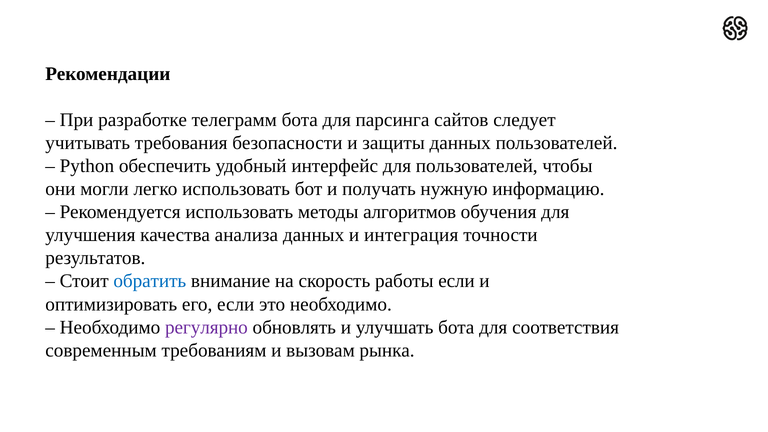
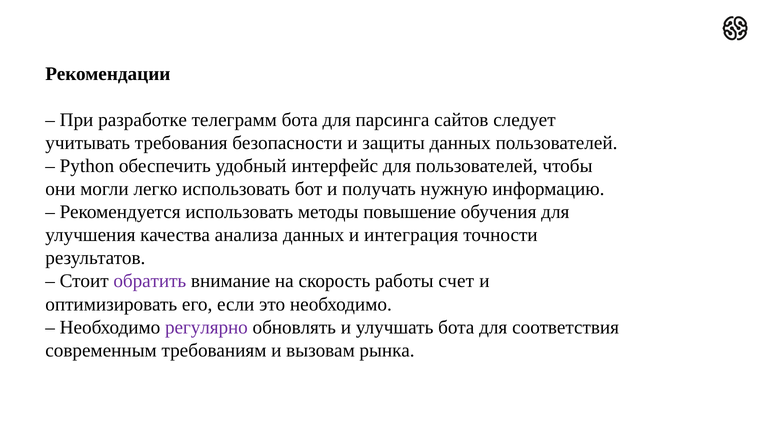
алгоритмов: алгоритмов -> повышение
обратить colour: blue -> purple
работы если: если -> счет
